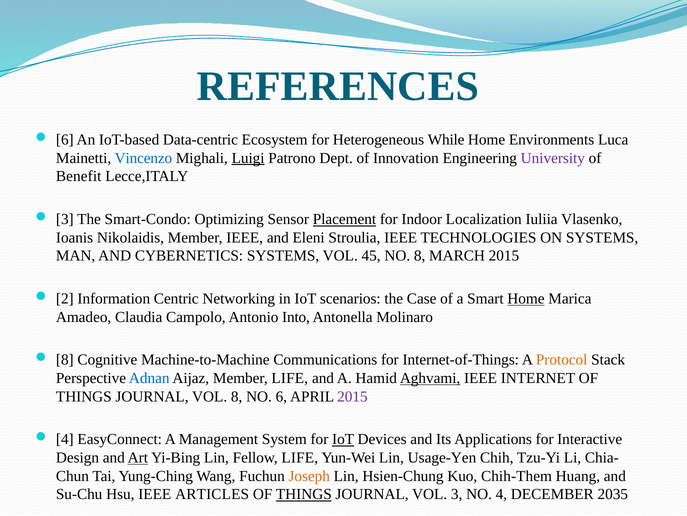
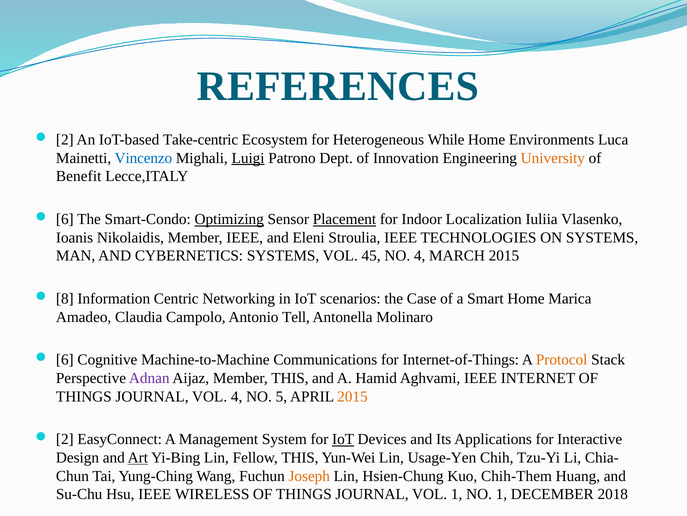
6 at (65, 140): 6 -> 2
Data-centric: Data-centric -> Take-centric
University colour: purple -> orange
3 at (65, 219): 3 -> 6
Optimizing underline: none -> present
NO 8: 8 -> 4
2: 2 -> 8
Home at (526, 298) underline: present -> none
Into: Into -> Tell
8 at (65, 359): 8 -> 6
Adnan colour: blue -> purple
Member LIFE: LIFE -> THIS
Aghvami underline: present -> none
VOL 8: 8 -> 4
NO 6: 6 -> 5
2015 at (352, 396) colour: purple -> orange
4 at (65, 439): 4 -> 2
Fellow LIFE: LIFE -> THIS
ARTICLES: ARTICLES -> WIRELESS
THINGS at (304, 494) underline: present -> none
VOL 3: 3 -> 1
NO 4: 4 -> 1
2035: 2035 -> 2018
